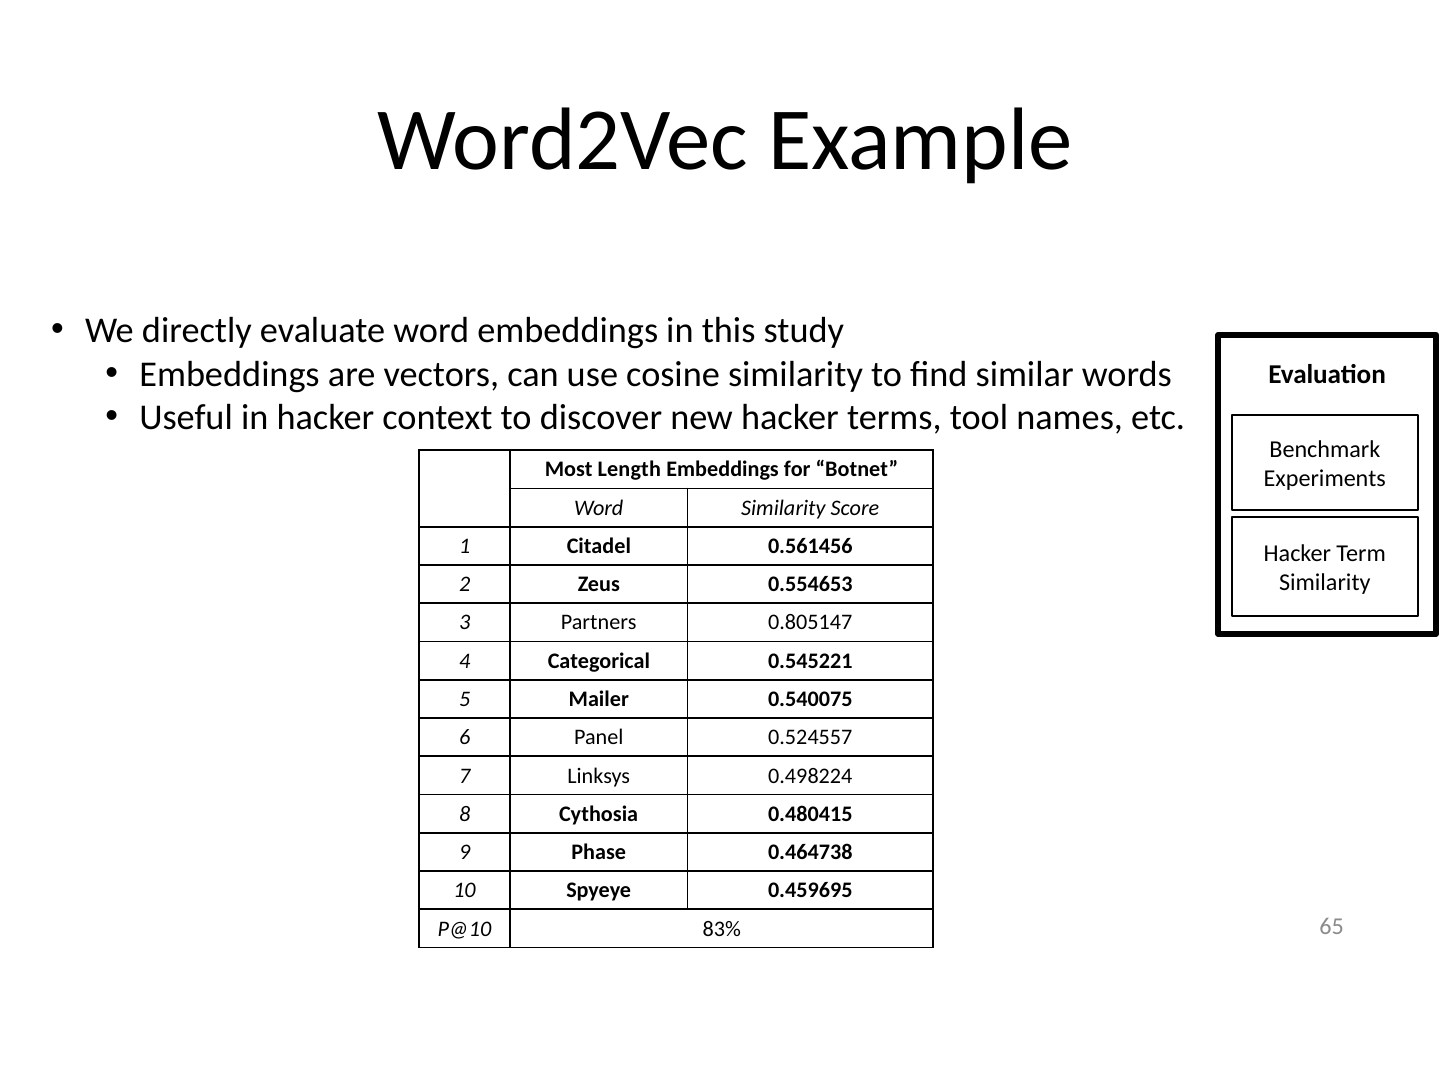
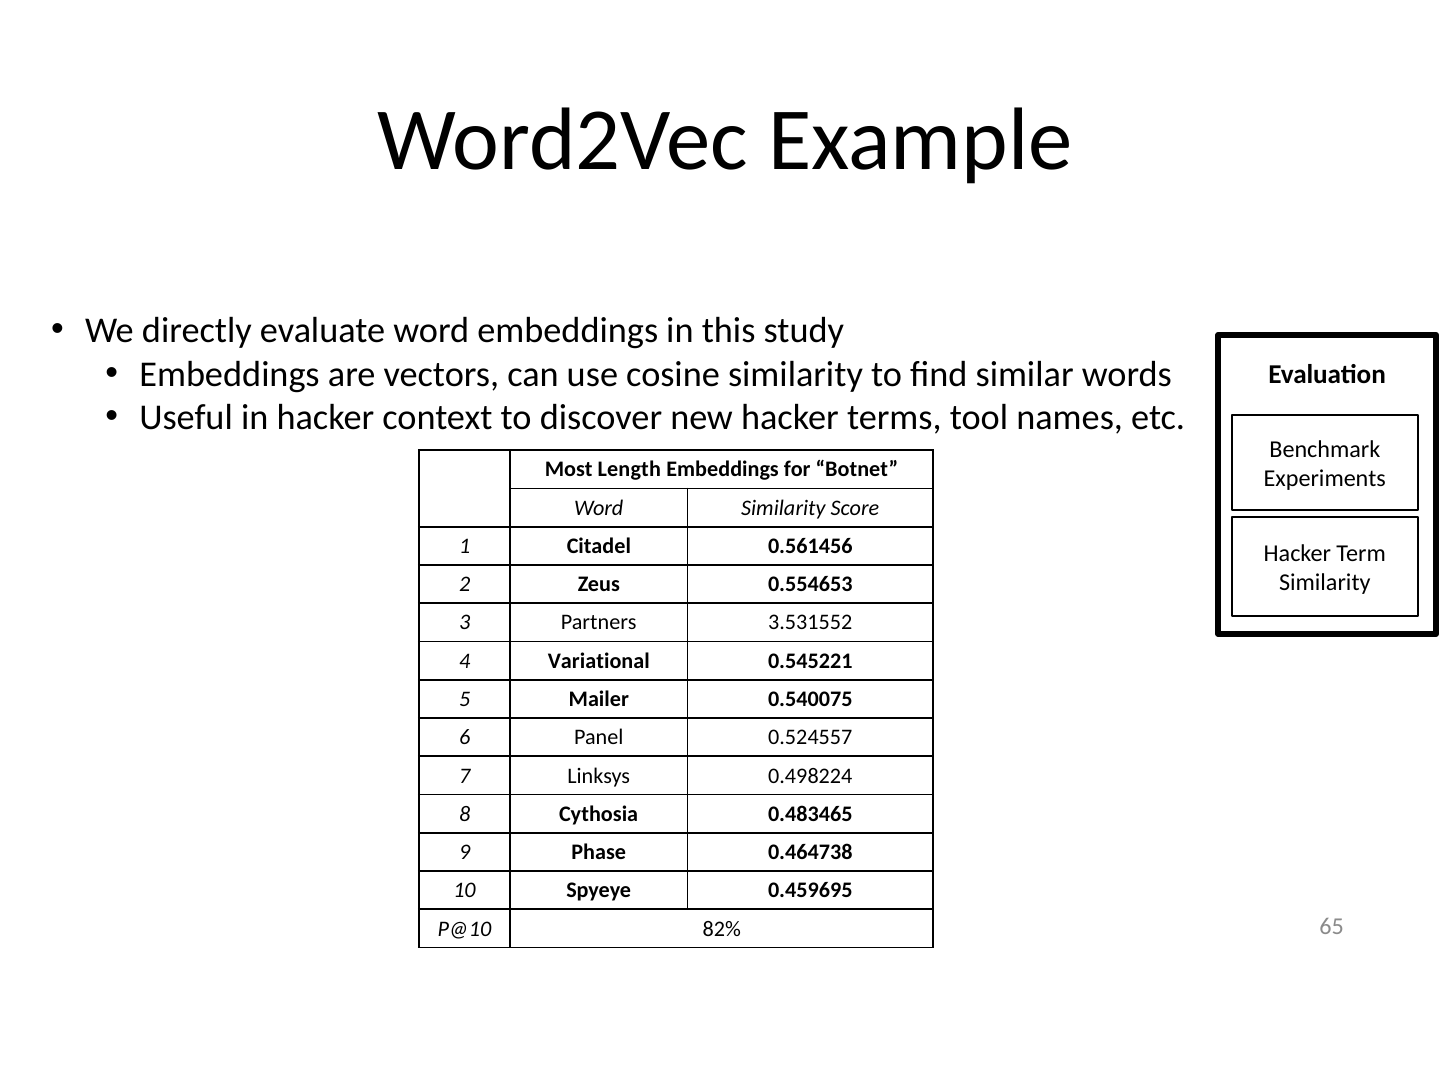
0.805147: 0.805147 -> 3.531552
Categorical: Categorical -> Variational
0.480415: 0.480415 -> 0.483465
83%: 83% -> 82%
